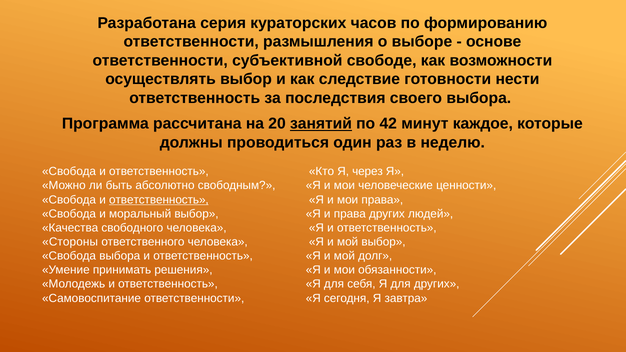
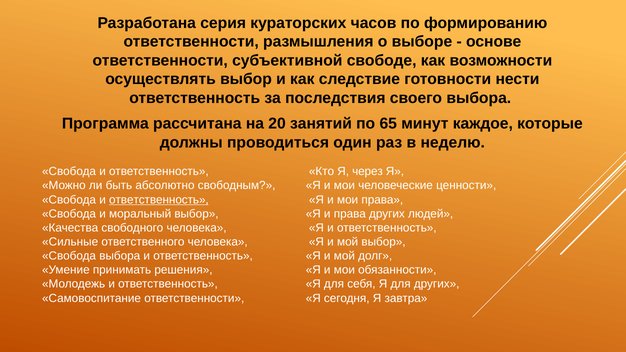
занятий underline: present -> none
42: 42 -> 65
Стороны: Стороны -> Сильные
